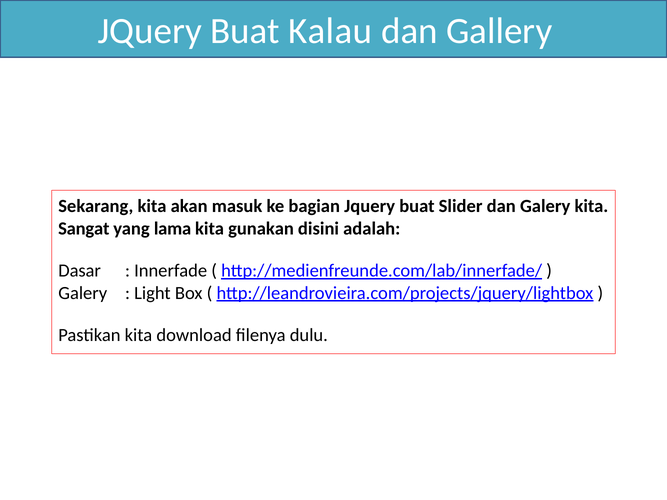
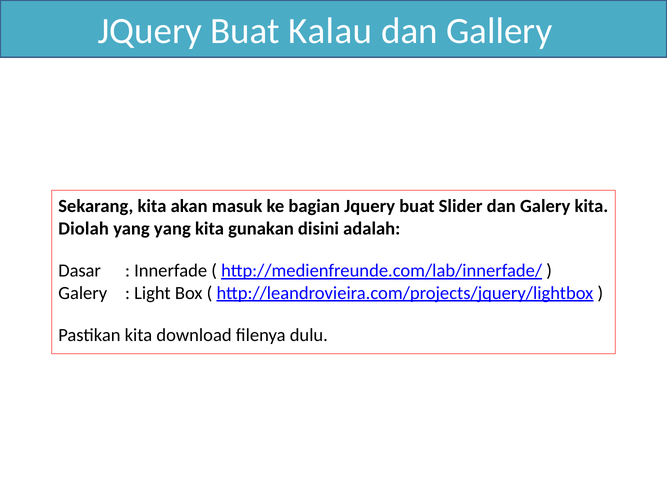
Sangat: Sangat -> Diolah
yang lama: lama -> yang
